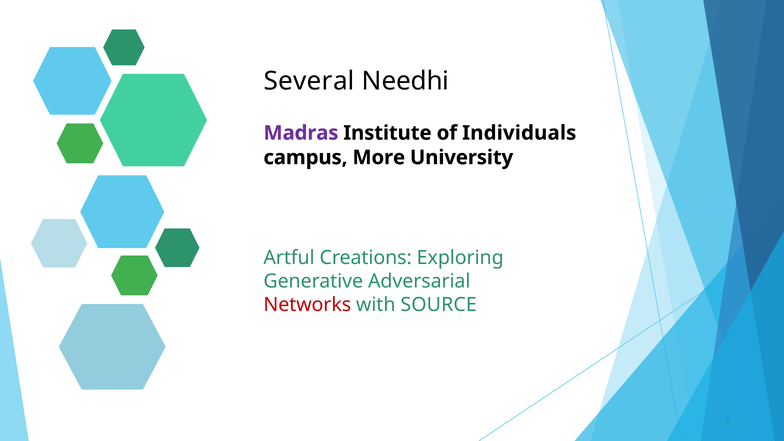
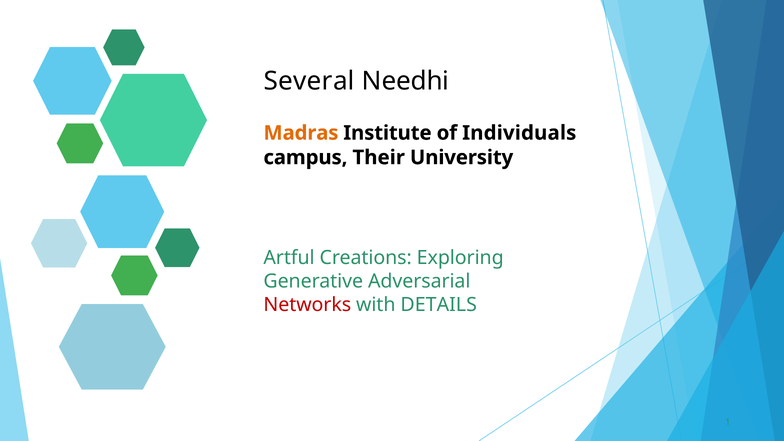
Madras colour: purple -> orange
More: More -> Their
SOURCE: SOURCE -> DETAILS
